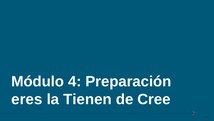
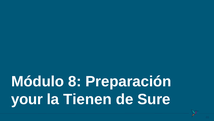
4: 4 -> 8
eres: eres -> your
Cree: Cree -> Sure
